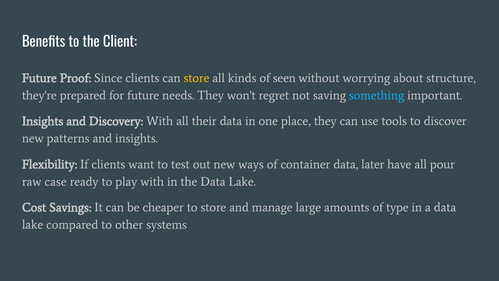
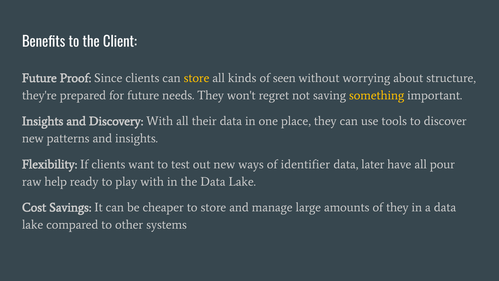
something colour: light blue -> yellow
container: container -> identifier
case: case -> help
of type: type -> they
